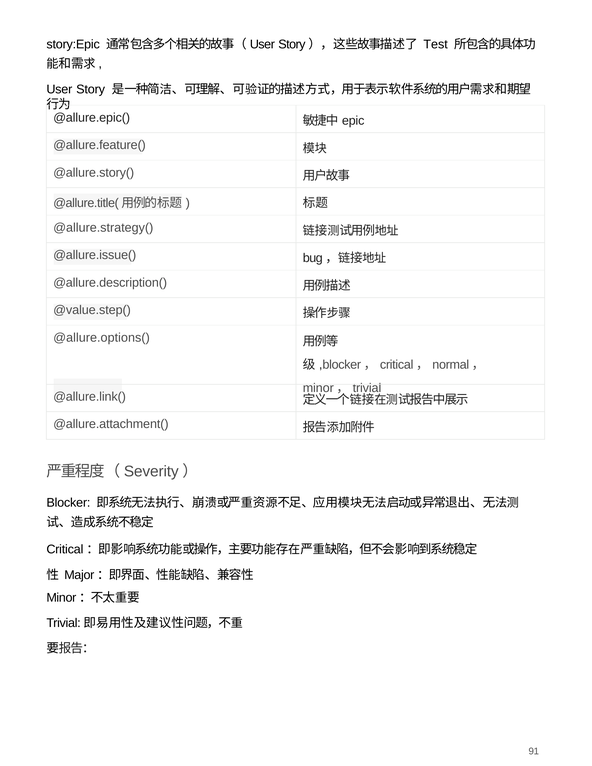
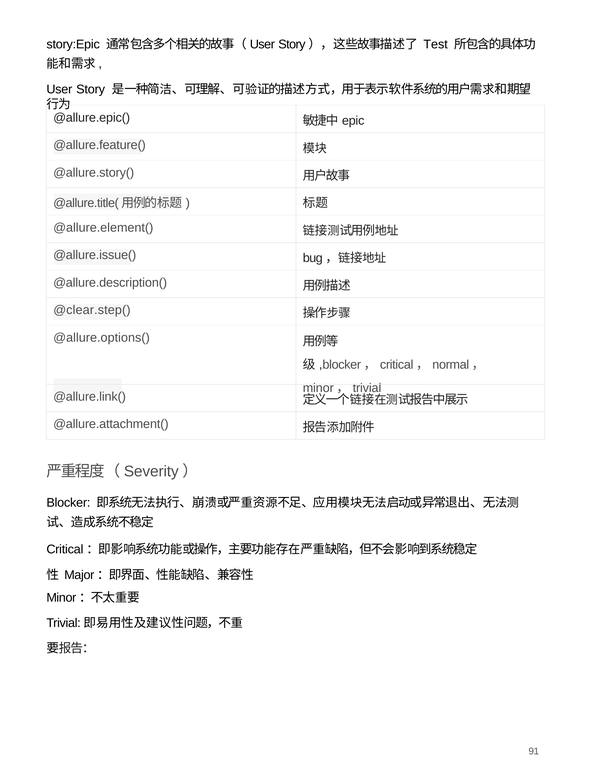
@allure.strategy(: @allure.strategy( -> @allure.element(
@value.step(: @value.step( -> @clear.step(
